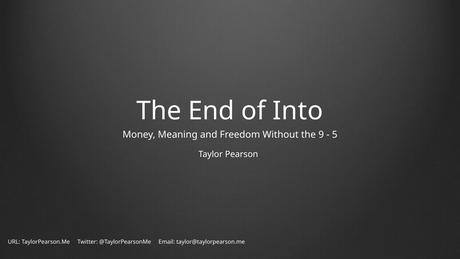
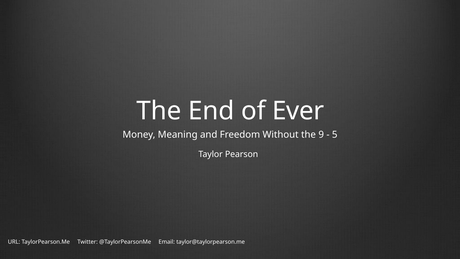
Into: Into -> Ever
